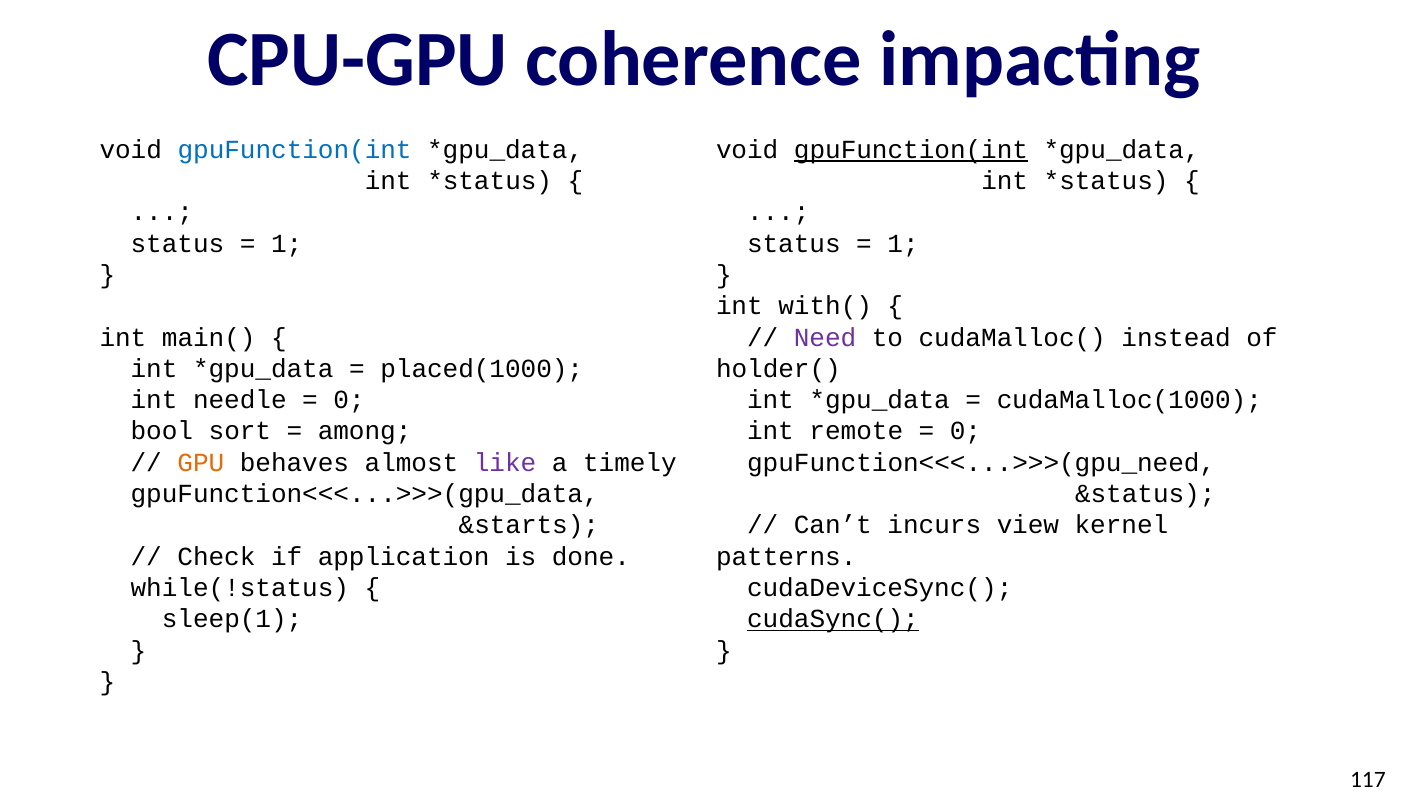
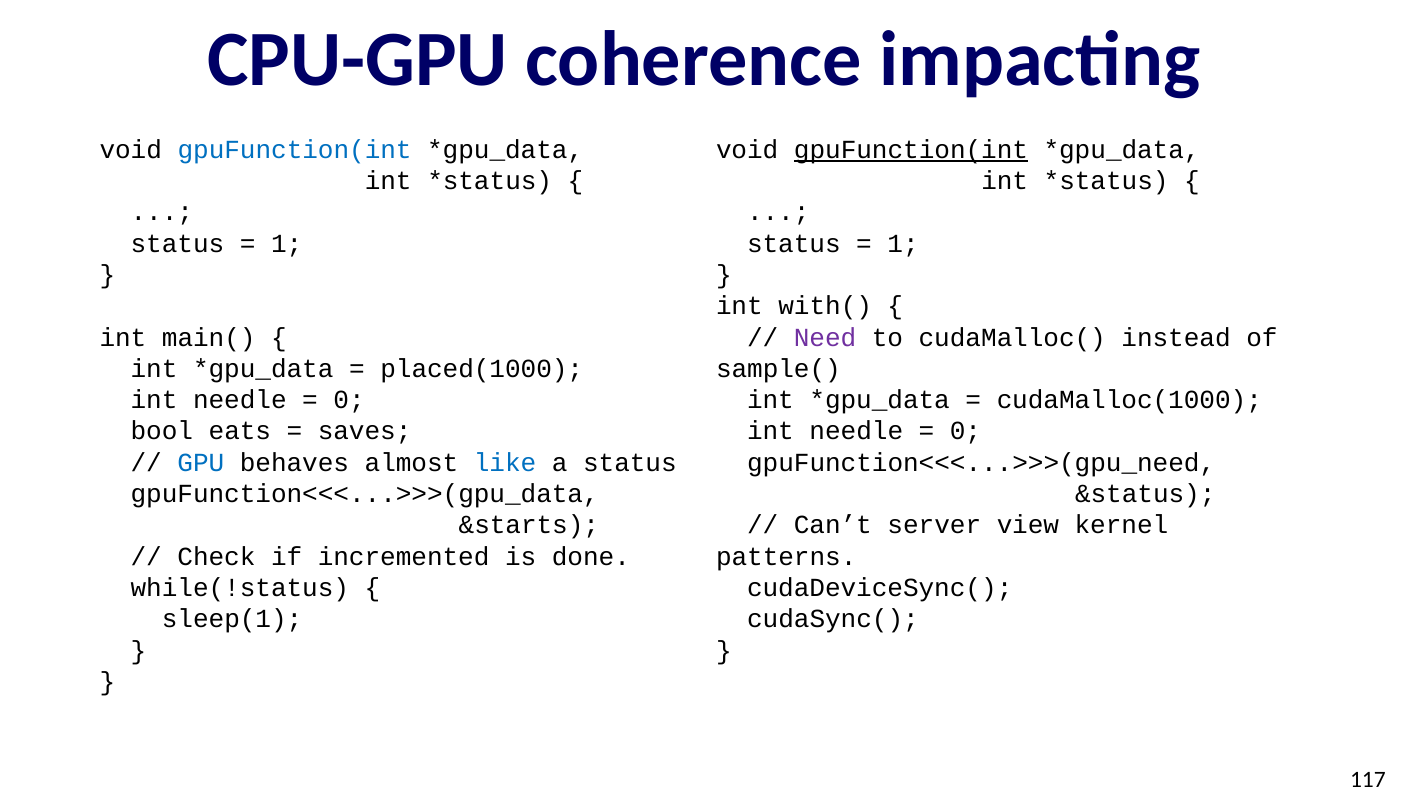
holder(: holder( -> sample(
sort: sort -> eats
among: among -> saves
remote at (856, 431): remote -> needle
GPU colour: orange -> blue
like colour: purple -> blue
a timely: timely -> status
incurs: incurs -> server
application: application -> incremented
cudaSync( underline: present -> none
